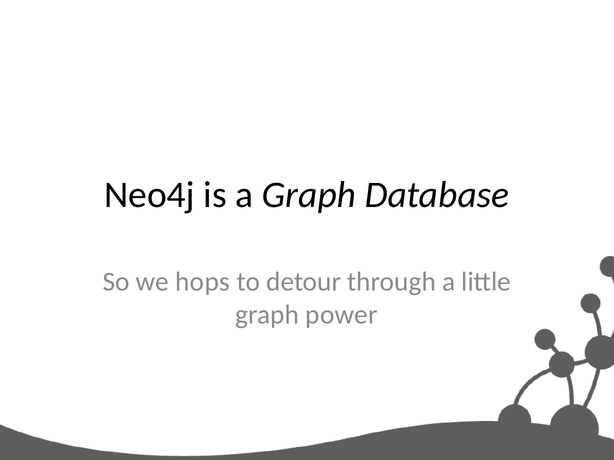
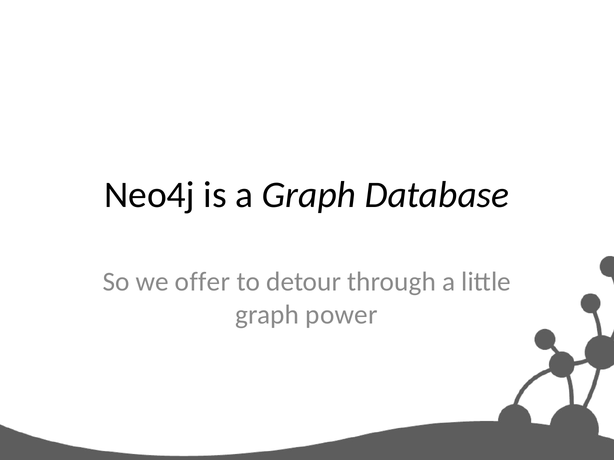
hops: hops -> offer
